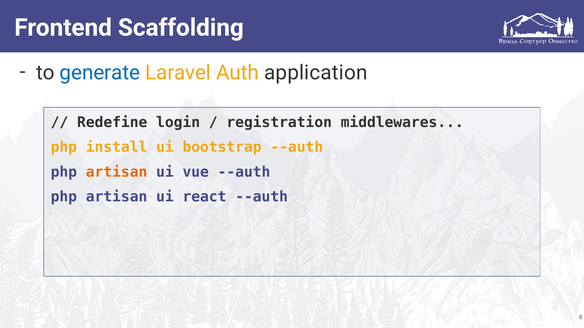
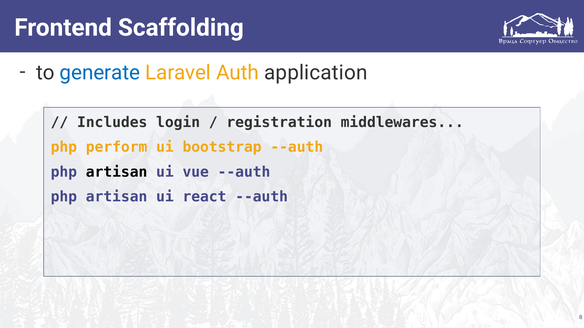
Redefine: Redefine -> Includes
install: install -> perform
artisan at (117, 172) colour: orange -> black
